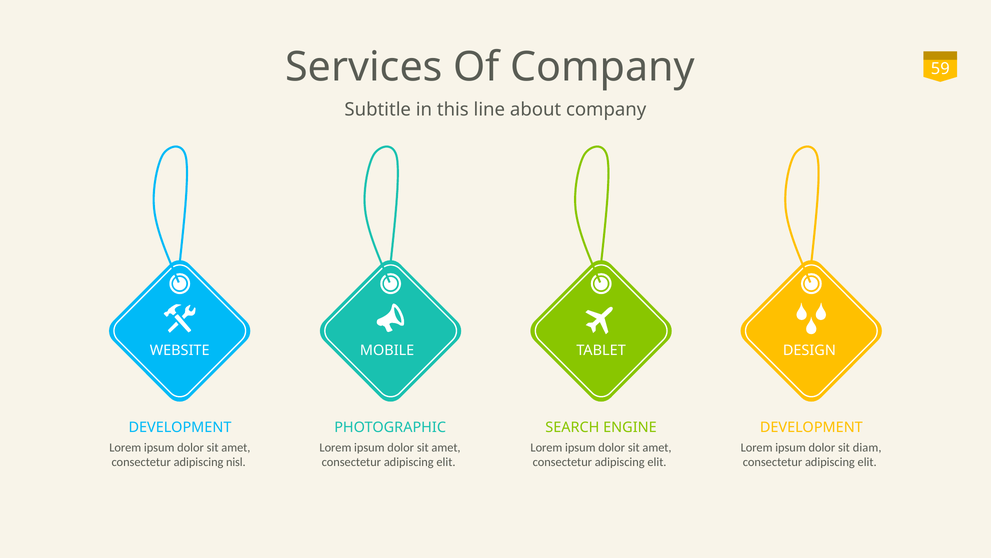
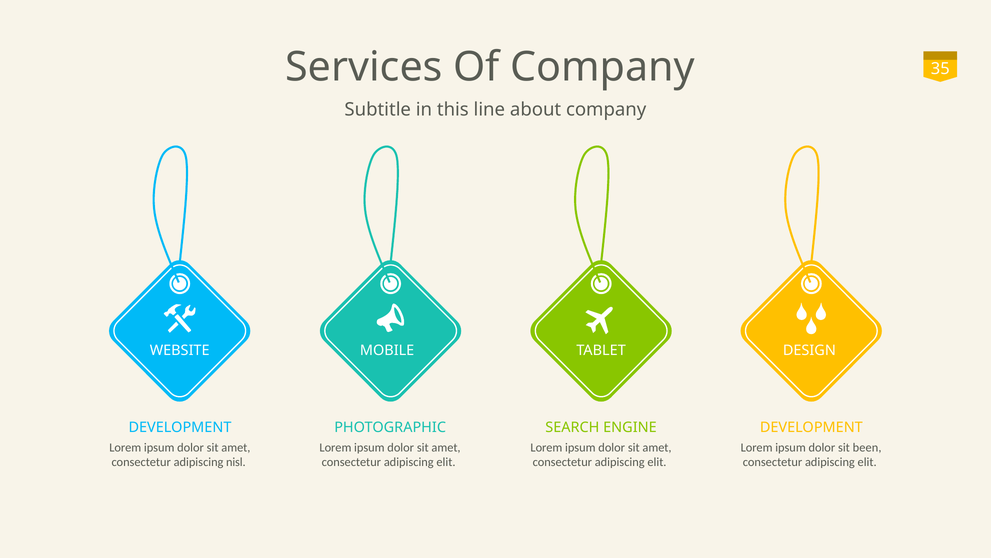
59: 59 -> 35
diam: diam -> been
